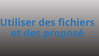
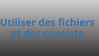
proposé: proposé -> consiste
